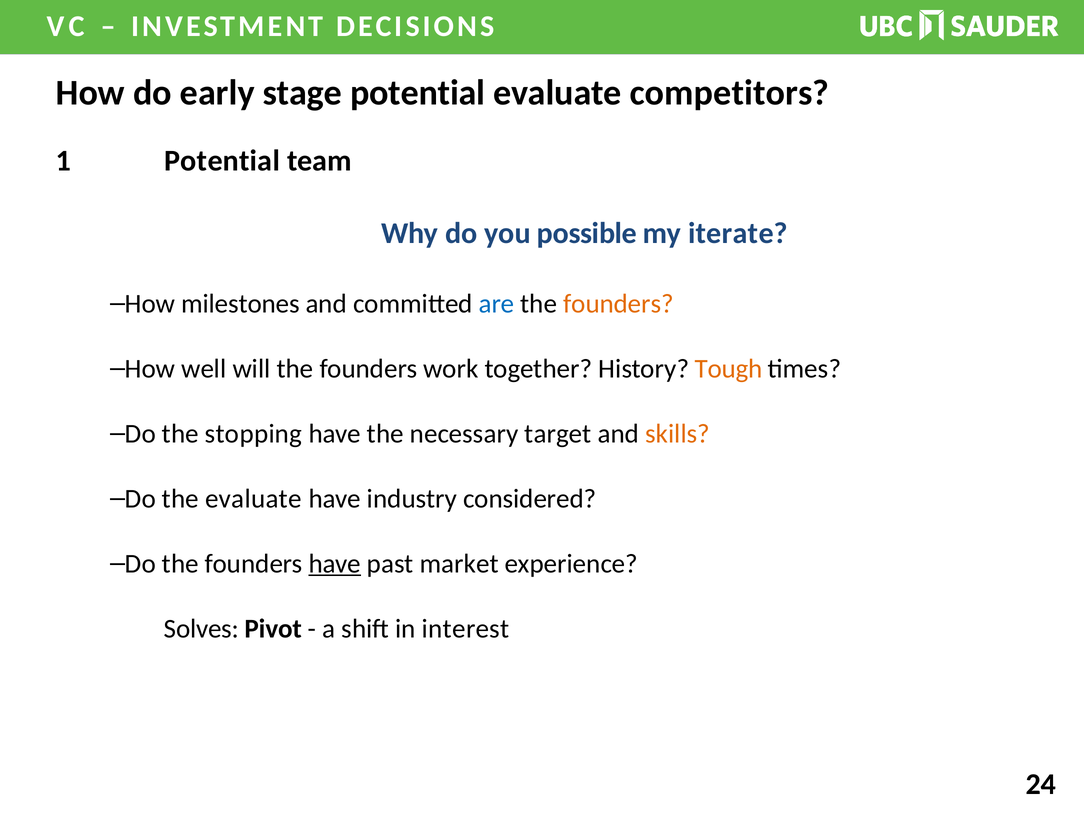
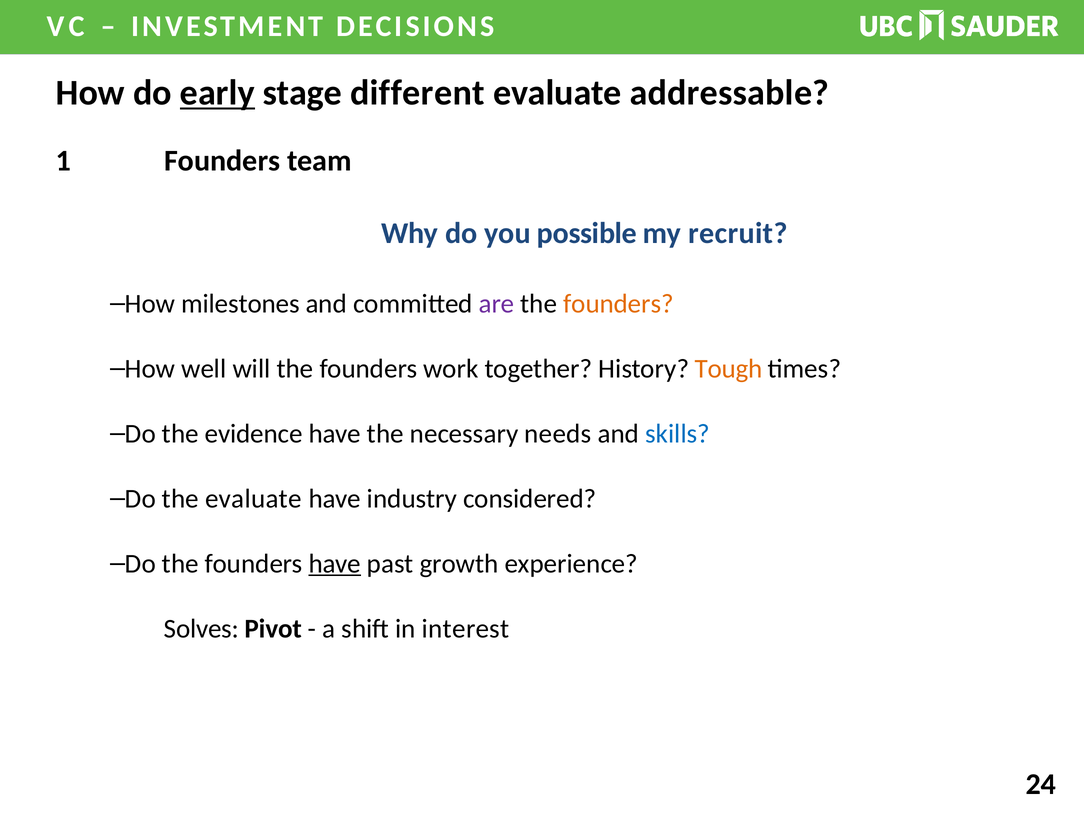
early underline: none -> present
stage potential: potential -> different
competitors: competitors -> addressable
1 Potential: Potential -> Founders
iterate: iterate -> recruit
are colour: blue -> purple
stopping: stopping -> evidence
target: target -> needs
skills colour: orange -> blue
market: market -> growth
